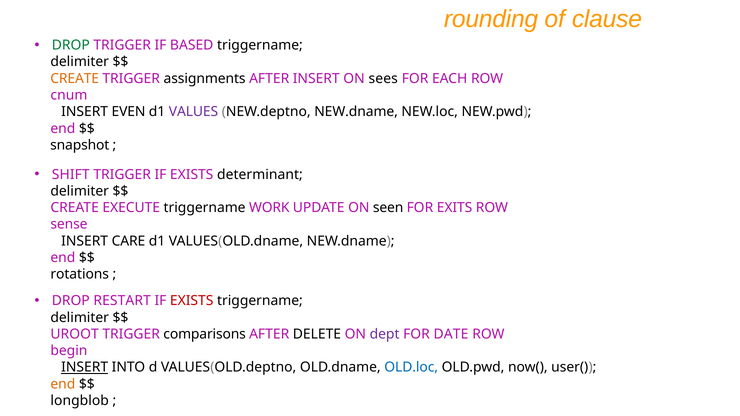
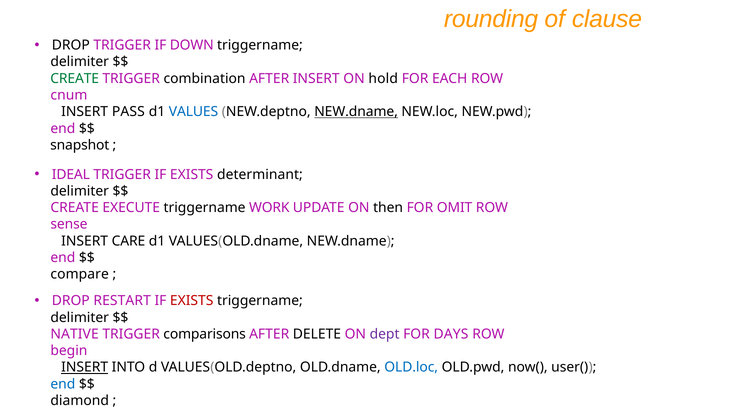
DROP at (71, 45) colour: green -> black
BASED: BASED -> DOWN
CREATE at (75, 79) colour: orange -> green
assignments: assignments -> combination
sees: sees -> hold
EVEN: EVEN -> PASS
VALUES colour: purple -> blue
NEW.dname at (356, 112) underline: none -> present
SHIFT: SHIFT -> IDEAL
seen: seen -> then
EXITS: EXITS -> OMIT
rotations: rotations -> compare
UROOT: UROOT -> NATIVE
DATE: DATE -> DAYS
end at (63, 384) colour: orange -> blue
longblob: longblob -> diamond
